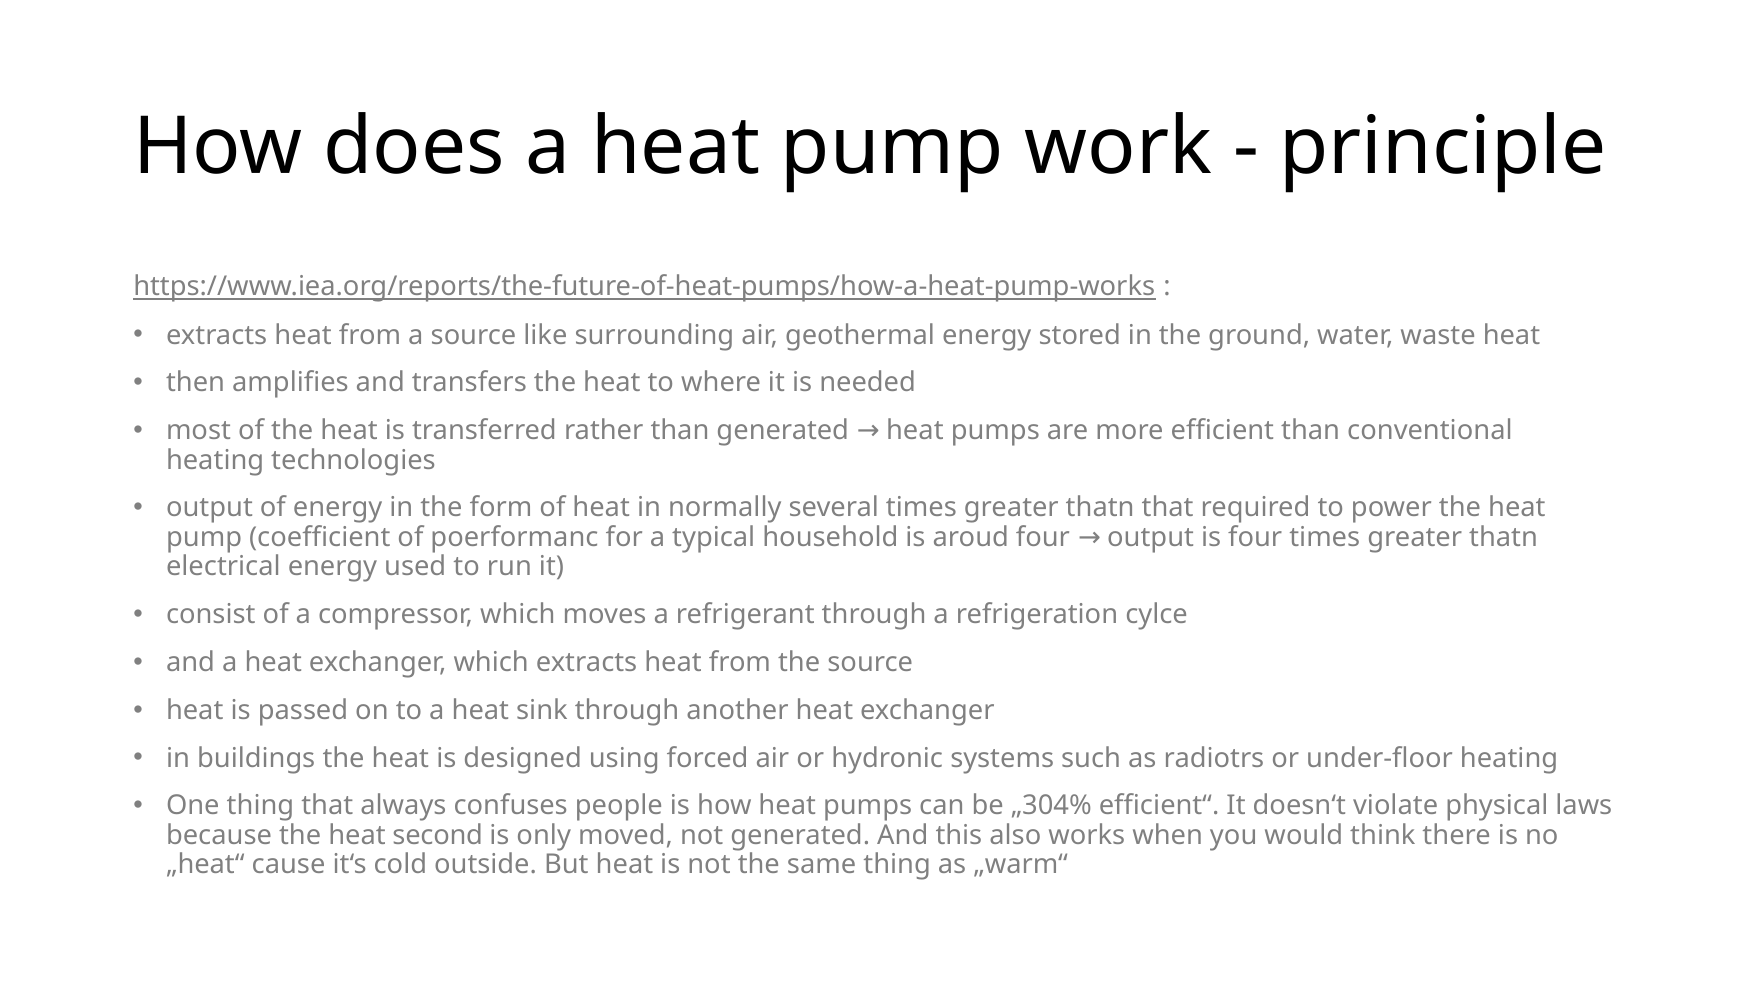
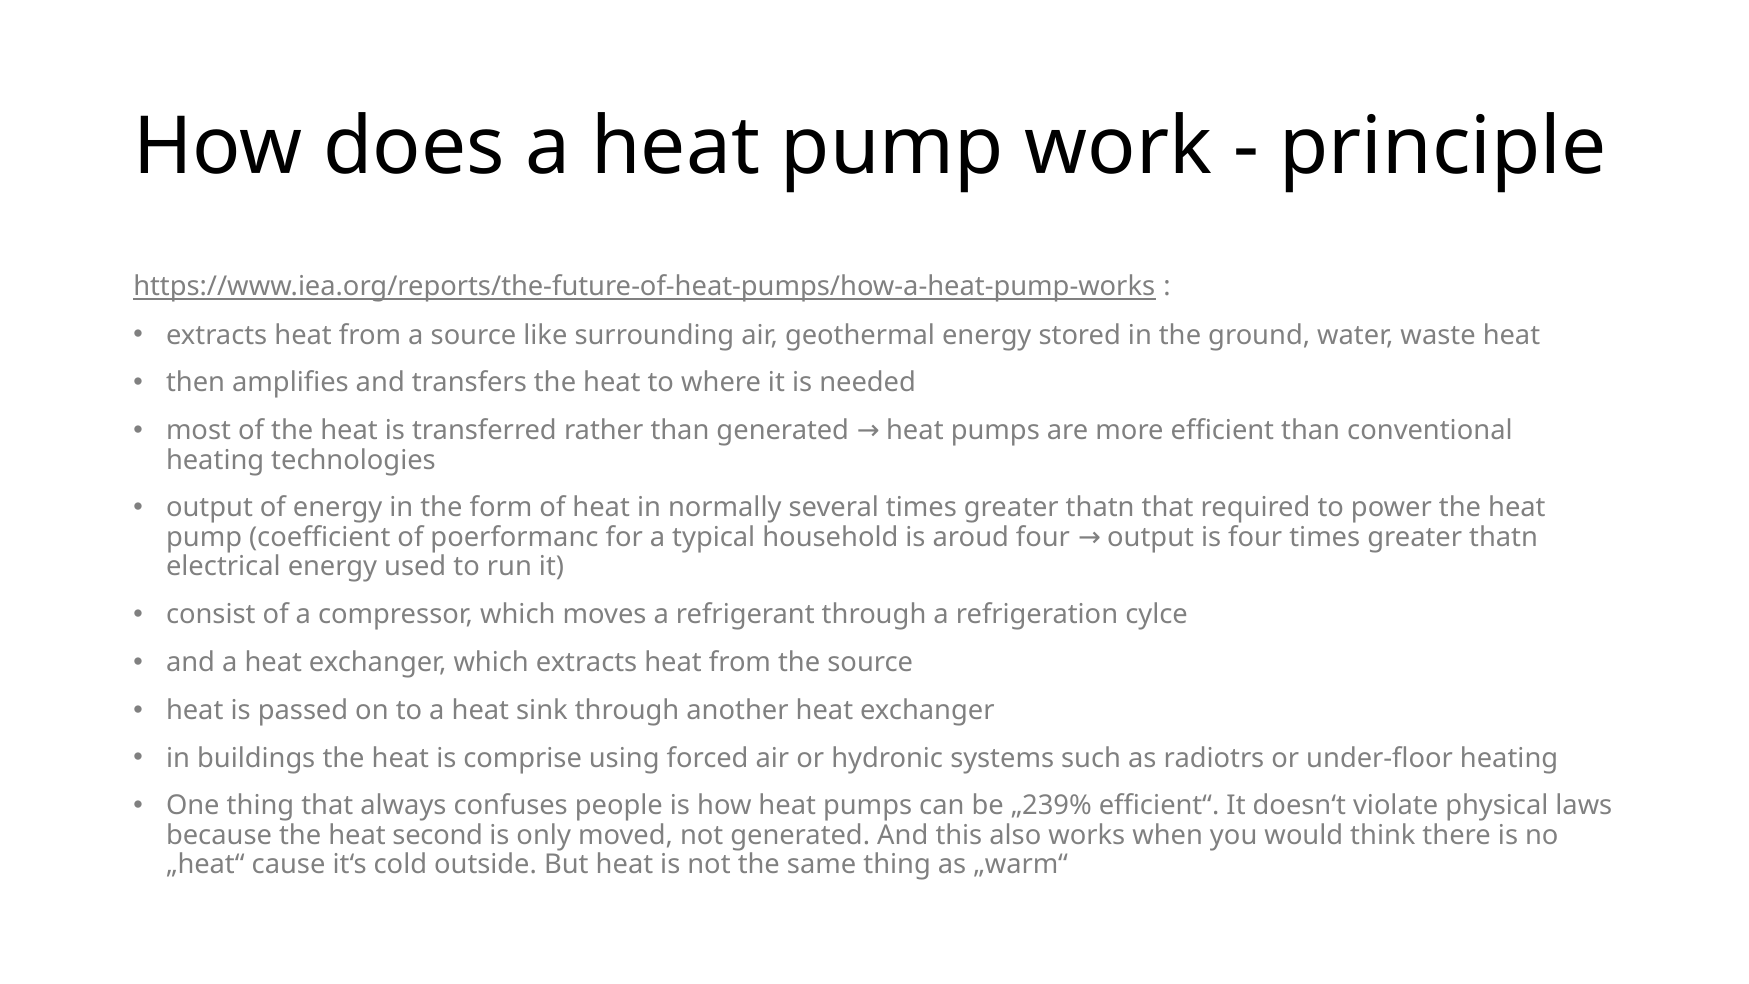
designed: designed -> comprise
„304%: „304% -> „239%
